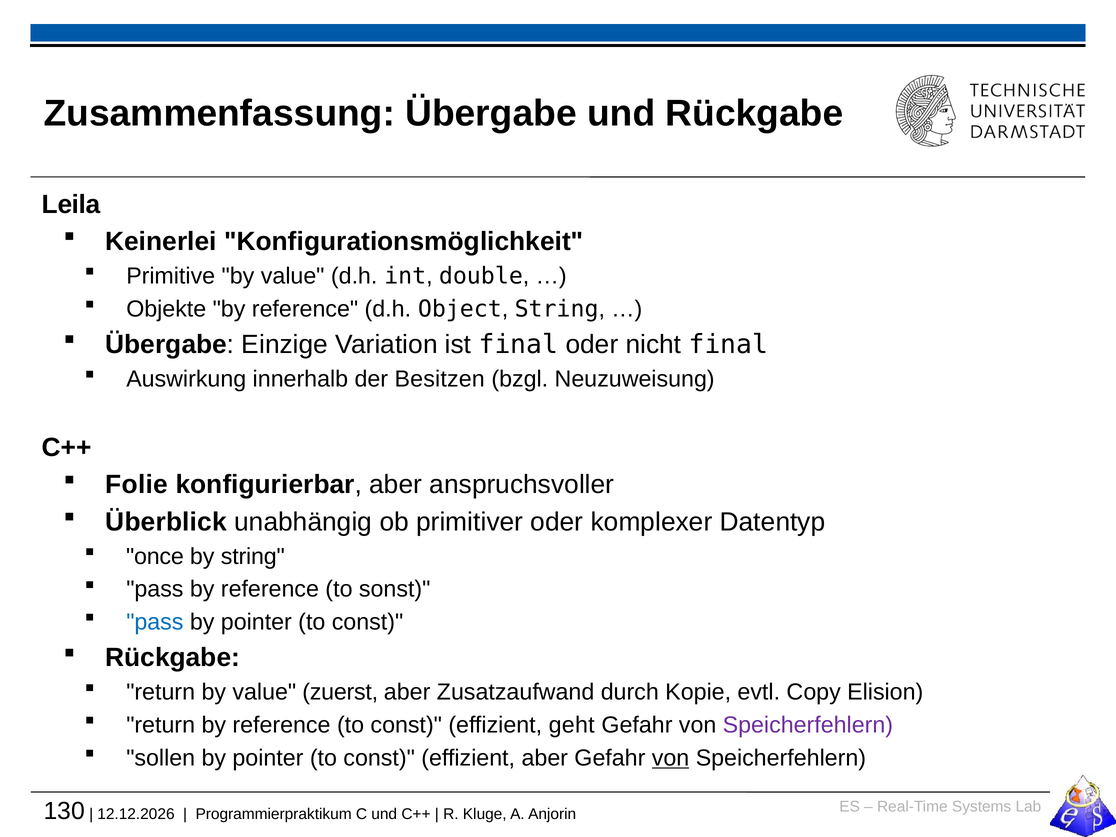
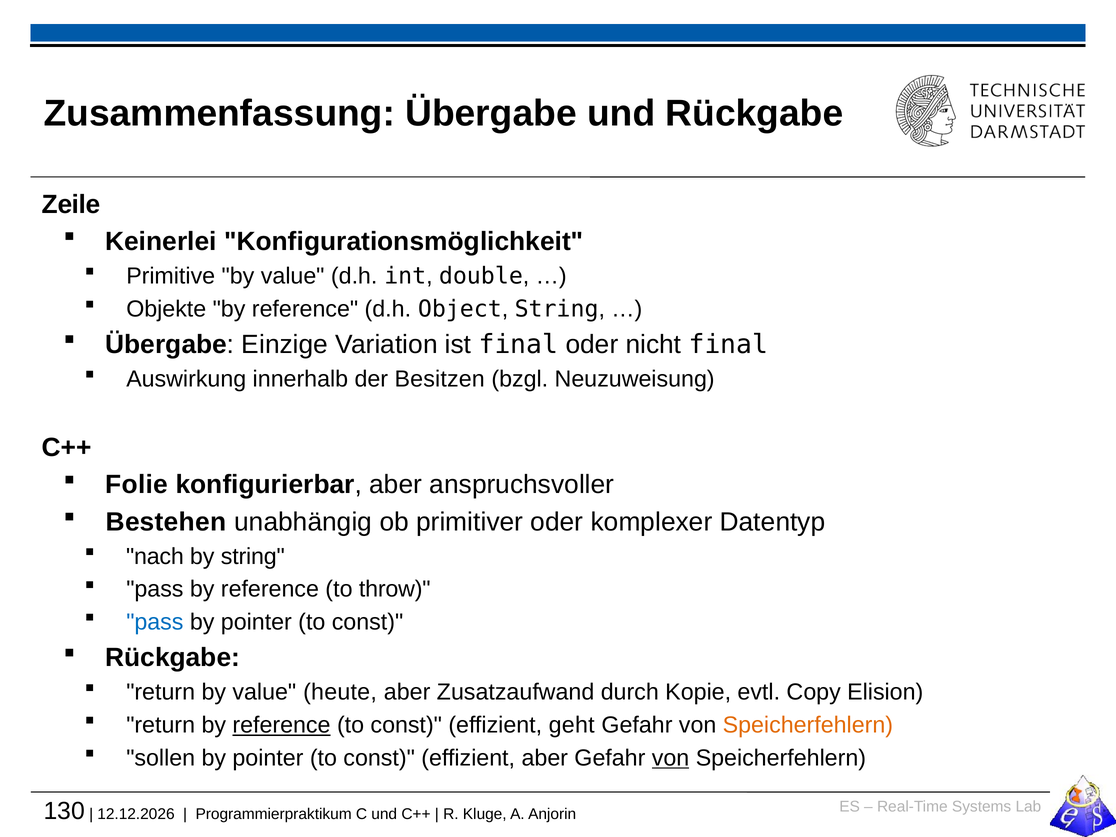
Leila: Leila -> Zeile
Überblick: Überblick -> Bestehen
once: once -> nach
sonst: sonst -> throw
zuerst: zuerst -> heute
reference at (281, 725) underline: none -> present
Speicherfehlern at (808, 725) colour: purple -> orange
